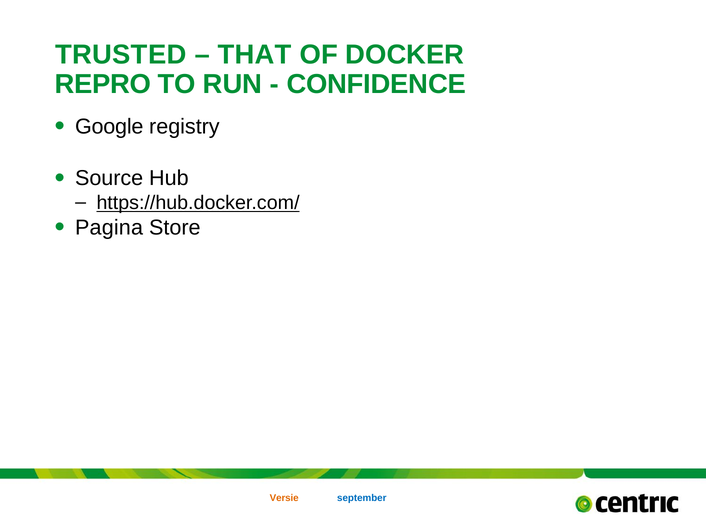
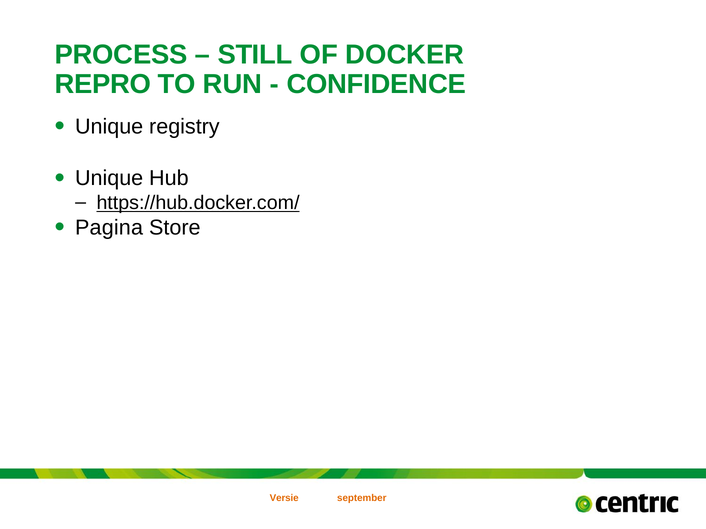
TRUSTED: TRUSTED -> PROCESS
THAT: THAT -> STILL
Google at (109, 127): Google -> Unique
Source at (109, 179): Source -> Unique
september colour: blue -> orange
